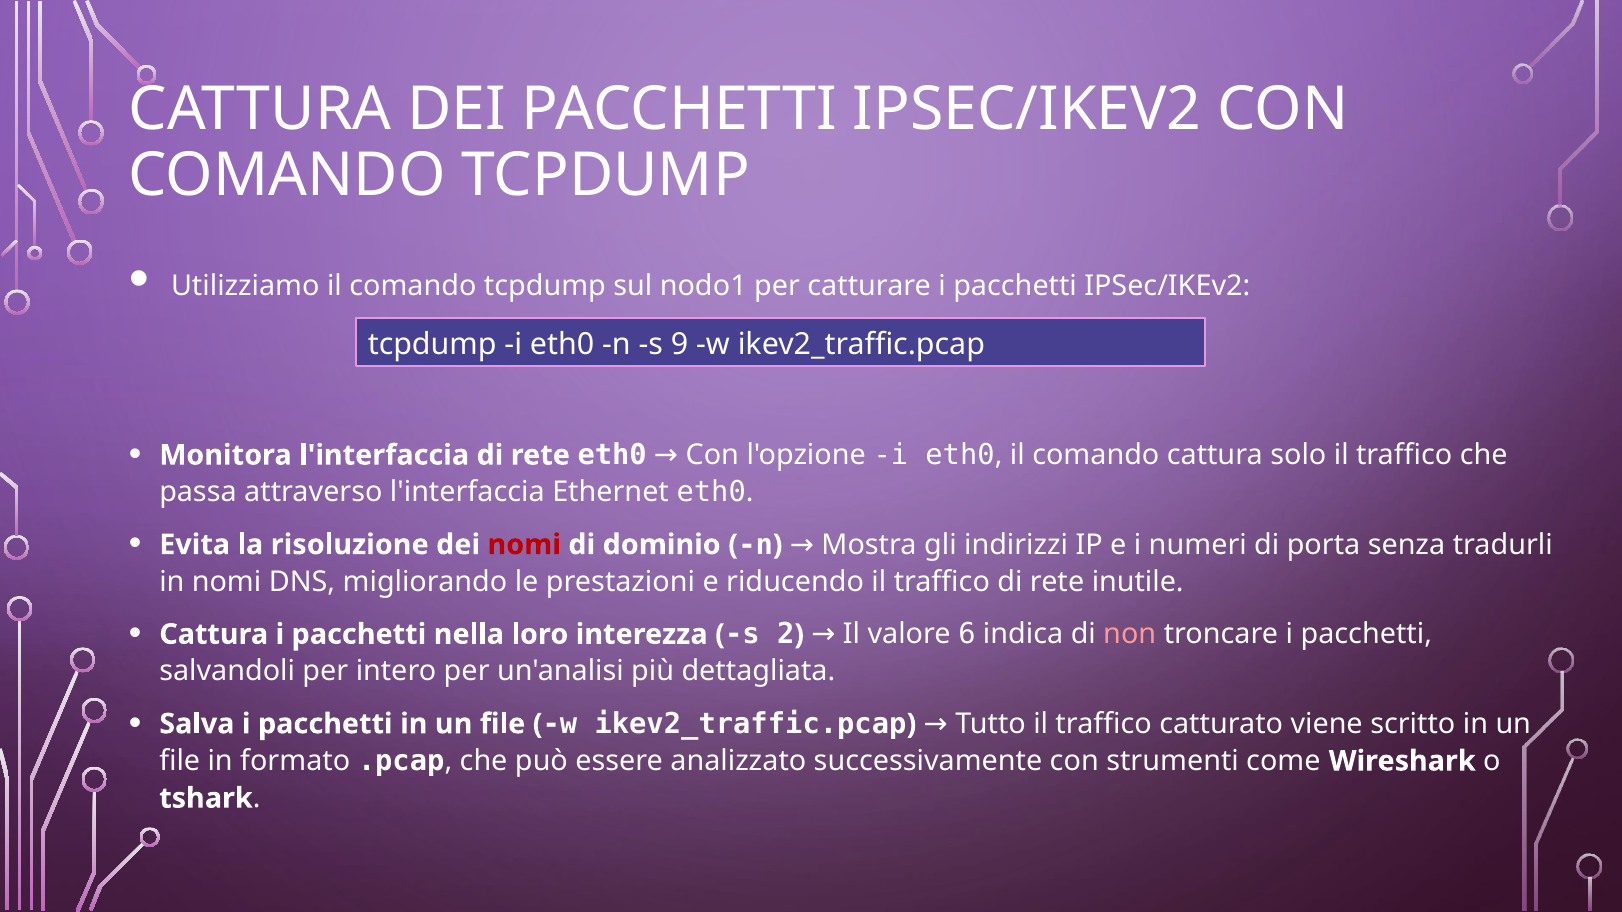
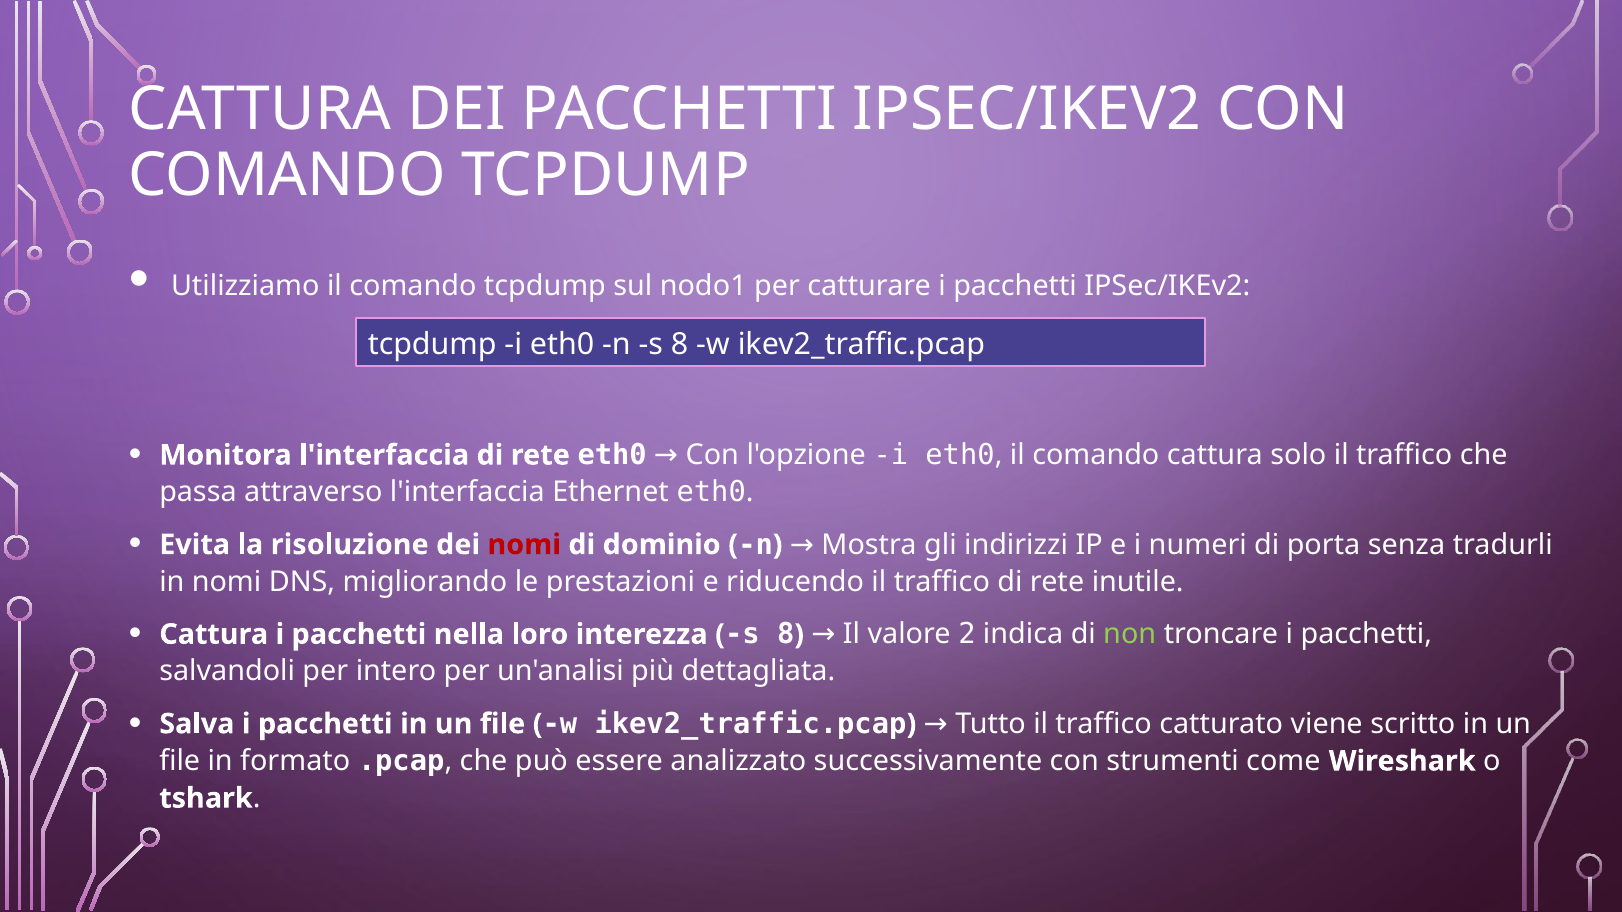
n s 9: 9 -> 8
2 at (786, 635): 2 -> 8
6: 6 -> 2
non colour: pink -> light green
